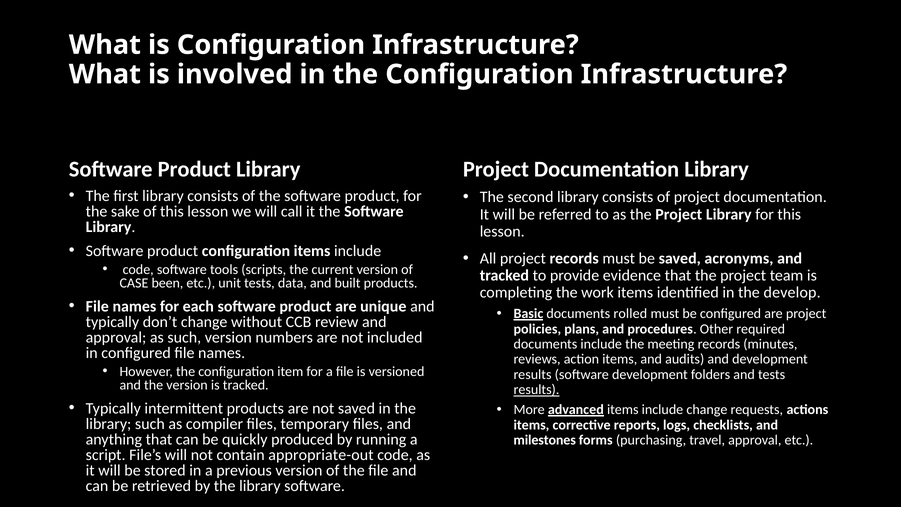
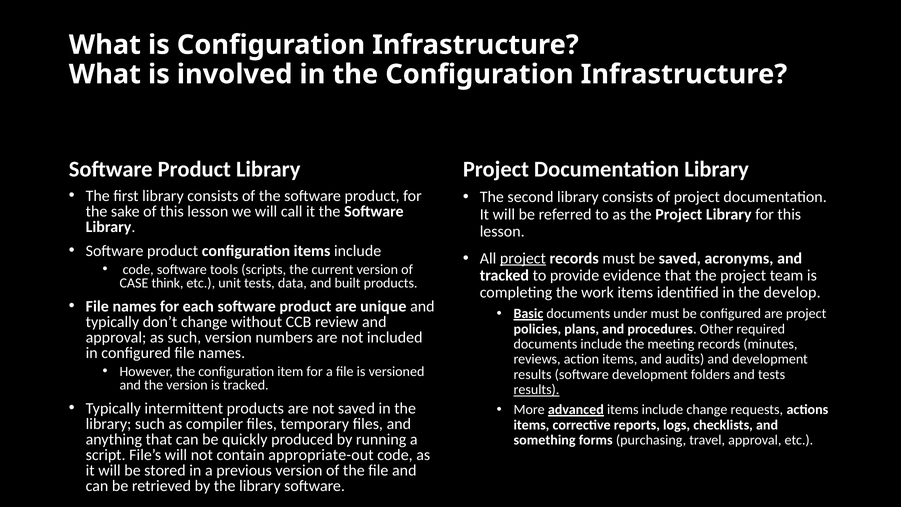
project at (523, 258) underline: none -> present
been: been -> think
rolled: rolled -> under
milestones: milestones -> something
